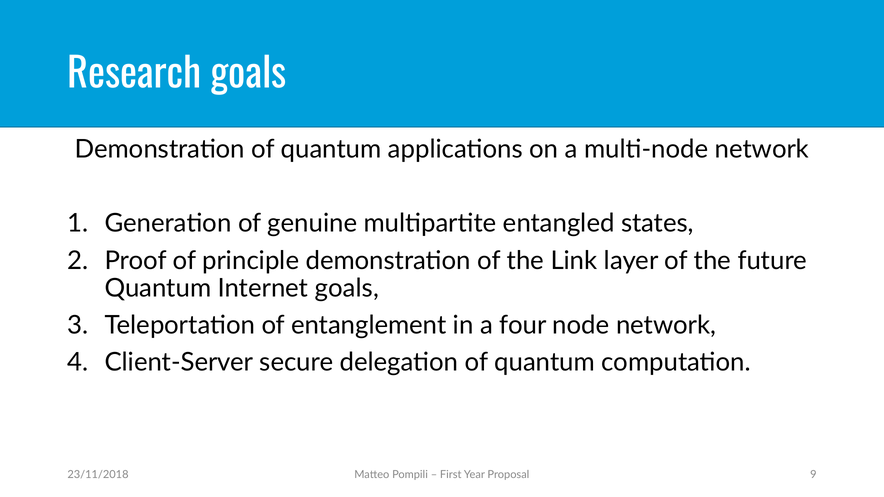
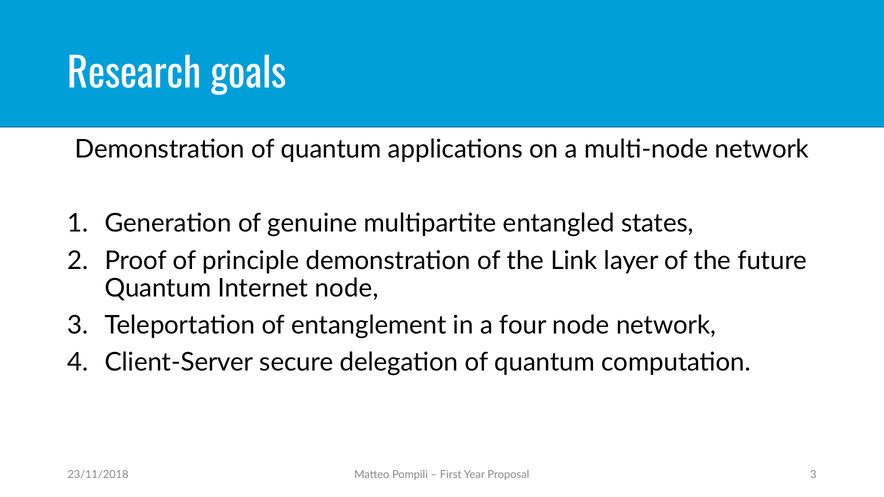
Internet goals: goals -> node
Proposal 9: 9 -> 3
